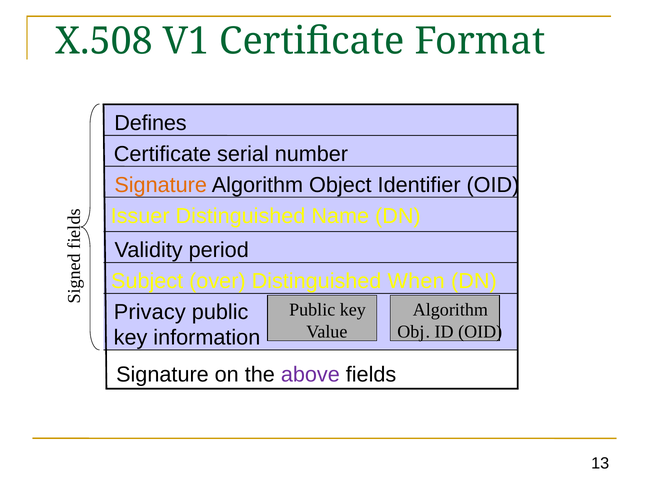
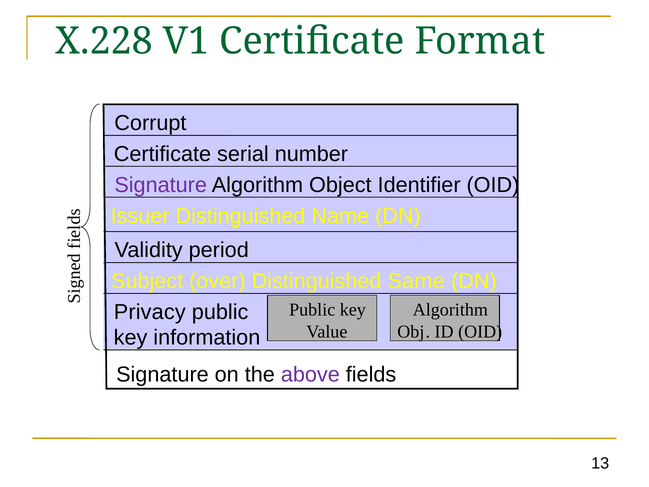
X.508: X.508 -> X.228
Defines: Defines -> Corrupt
Signature at (161, 185) colour: orange -> purple
When: When -> Same
